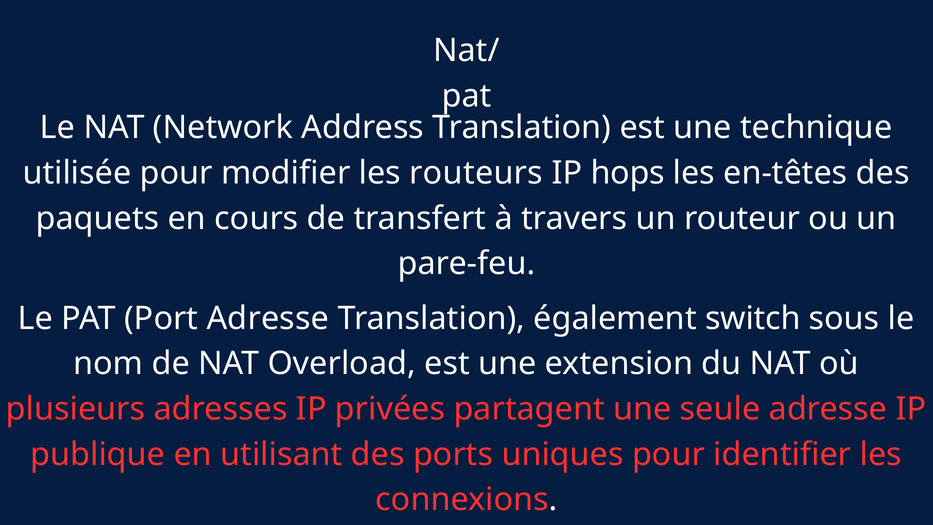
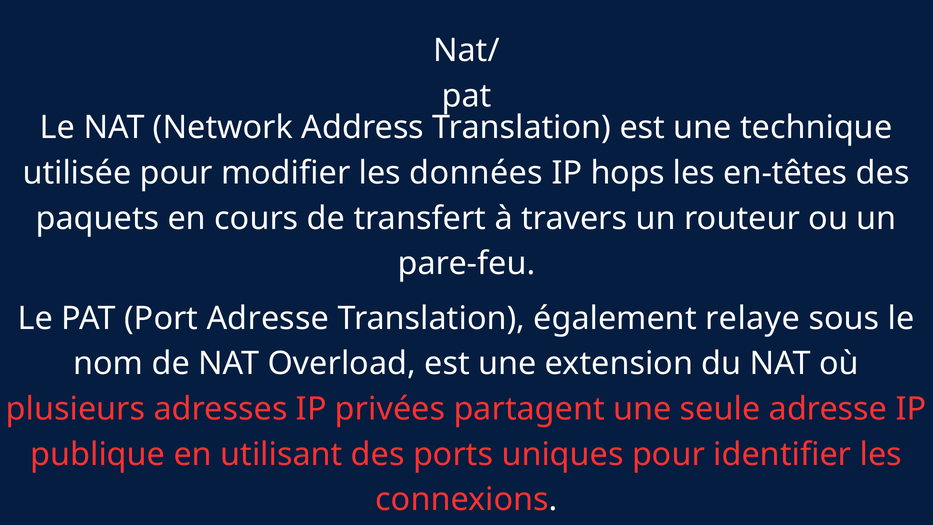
routeurs: routeurs -> données
switch: switch -> relaye
